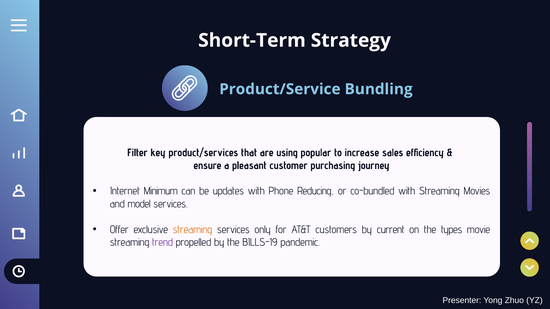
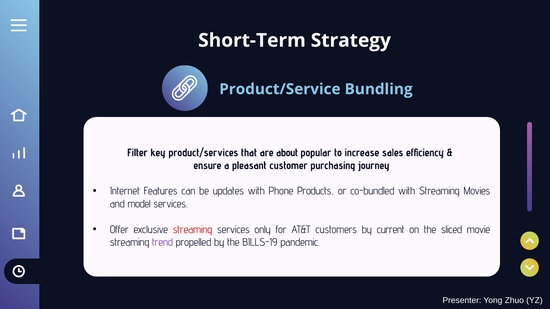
using: using -> about
Minimum: Minimum -> Features
Reducing: Reducing -> Products
streaming at (193, 230) colour: orange -> red
types: types -> sliced
